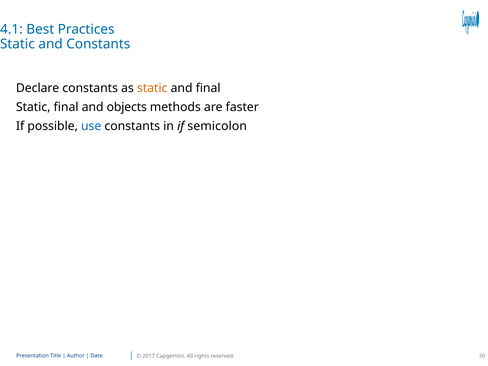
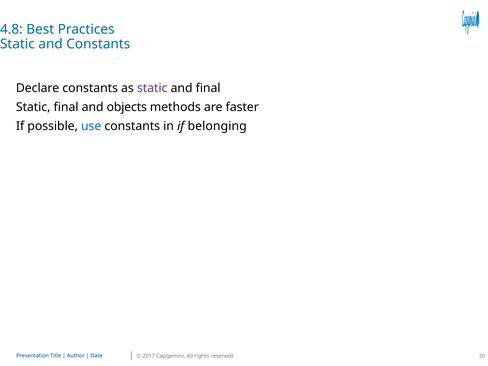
4.1: 4.1 -> 4.8
static at (152, 88) colour: orange -> purple
semicolon: semicolon -> belonging
